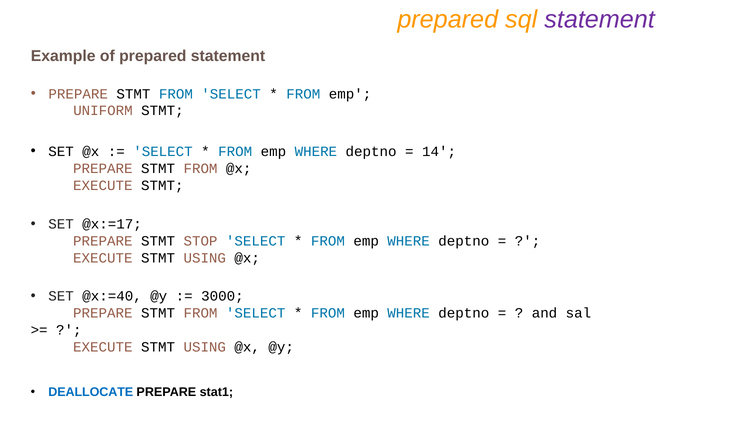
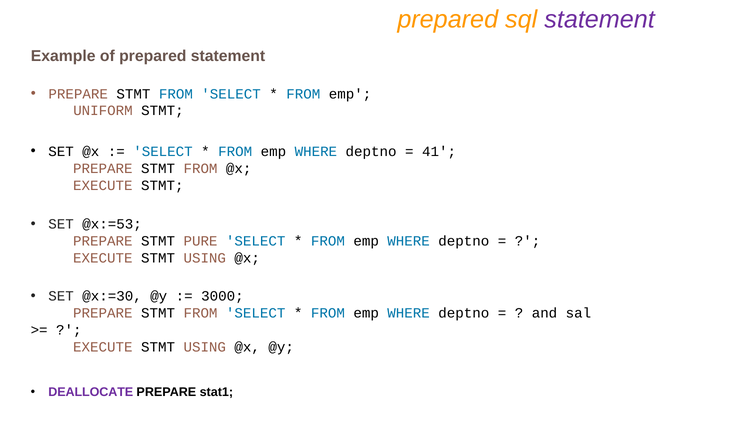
14: 14 -> 41
@x:=17: @x:=17 -> @x:=53
STOP: STOP -> PURE
@x:=40: @x:=40 -> @x:=30
DEALLOCATE colour: blue -> purple
